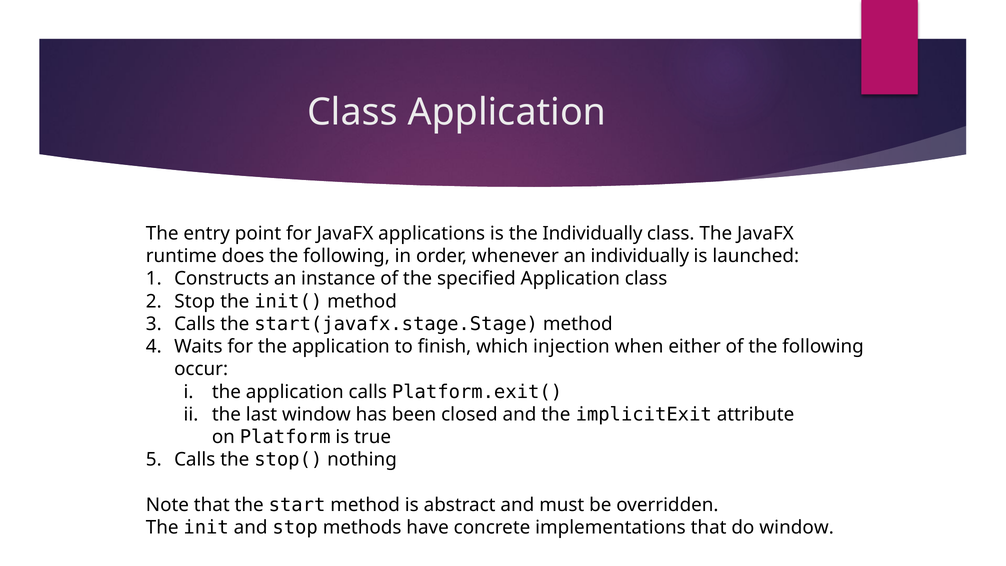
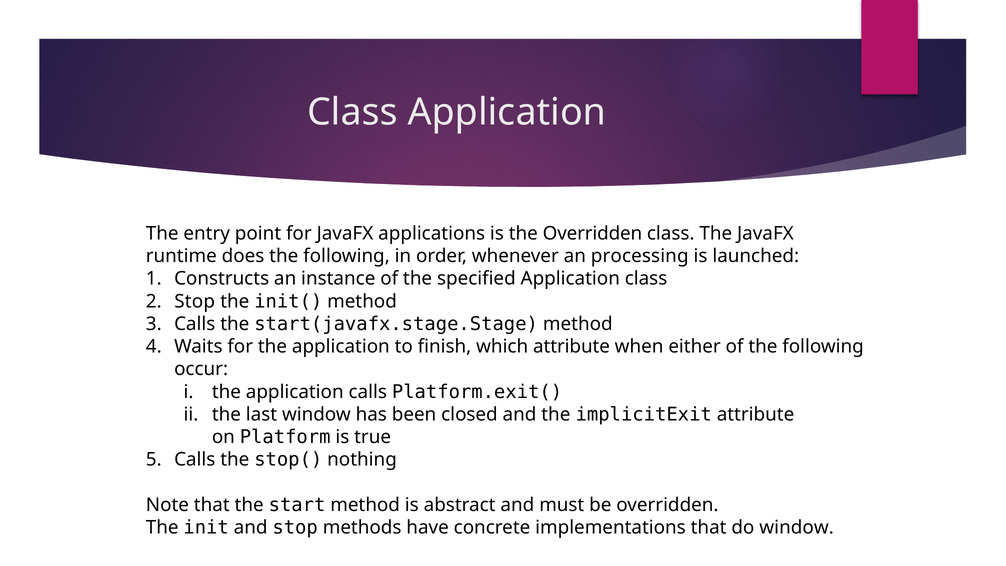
the Individually: Individually -> Overridden
an individually: individually -> processing
which injection: injection -> attribute
